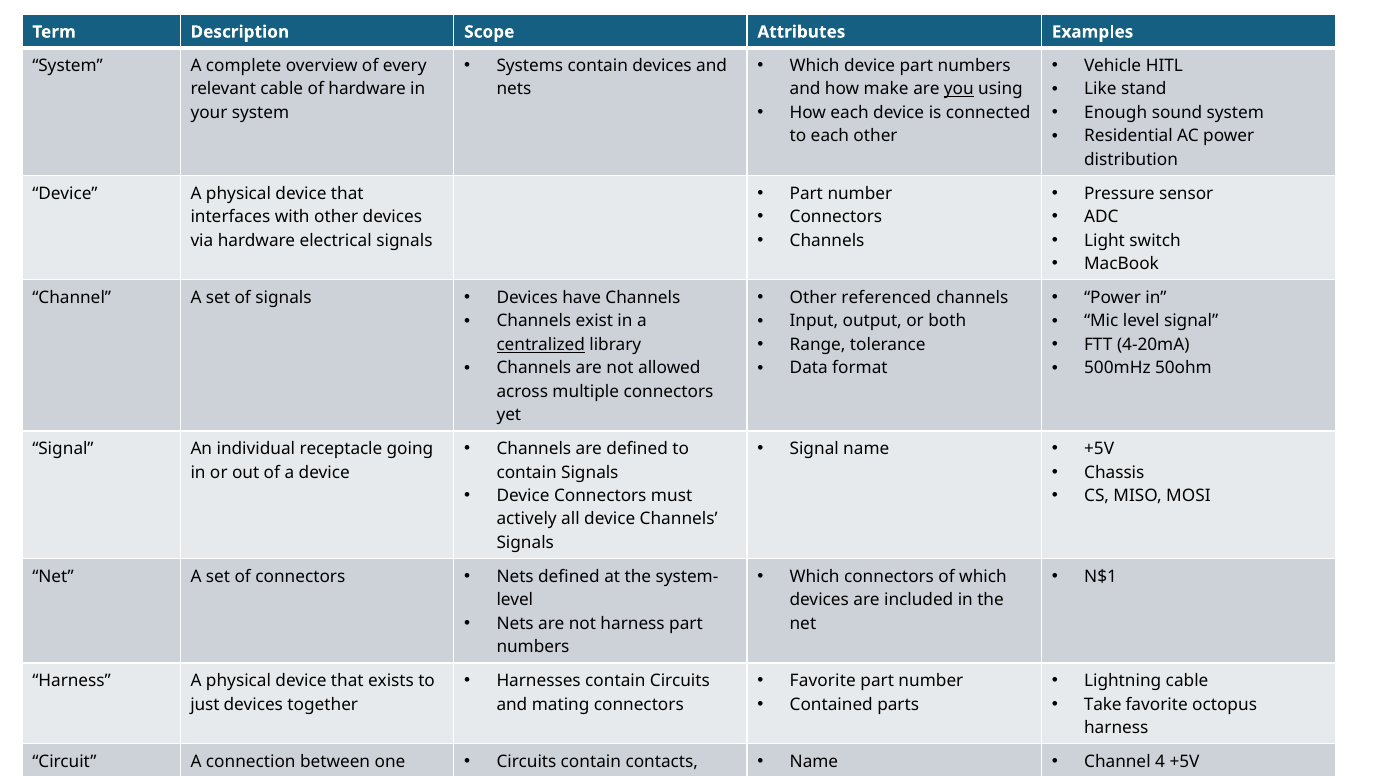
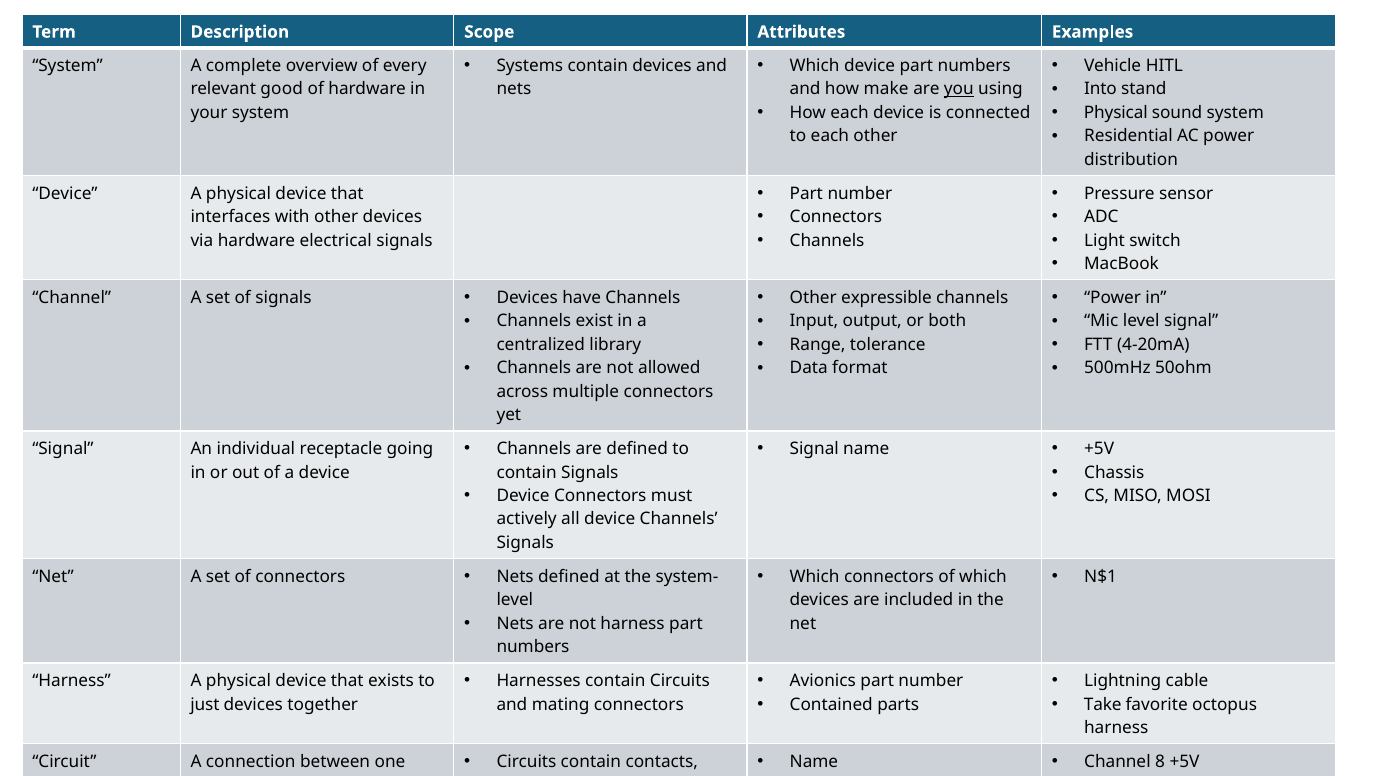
Like: Like -> Into
relevant cable: cable -> good
Enough at (1116, 113): Enough -> Physical
referenced: referenced -> expressible
centralized underline: present -> none
Favorite at (823, 681): Favorite -> Avionics
4: 4 -> 8
